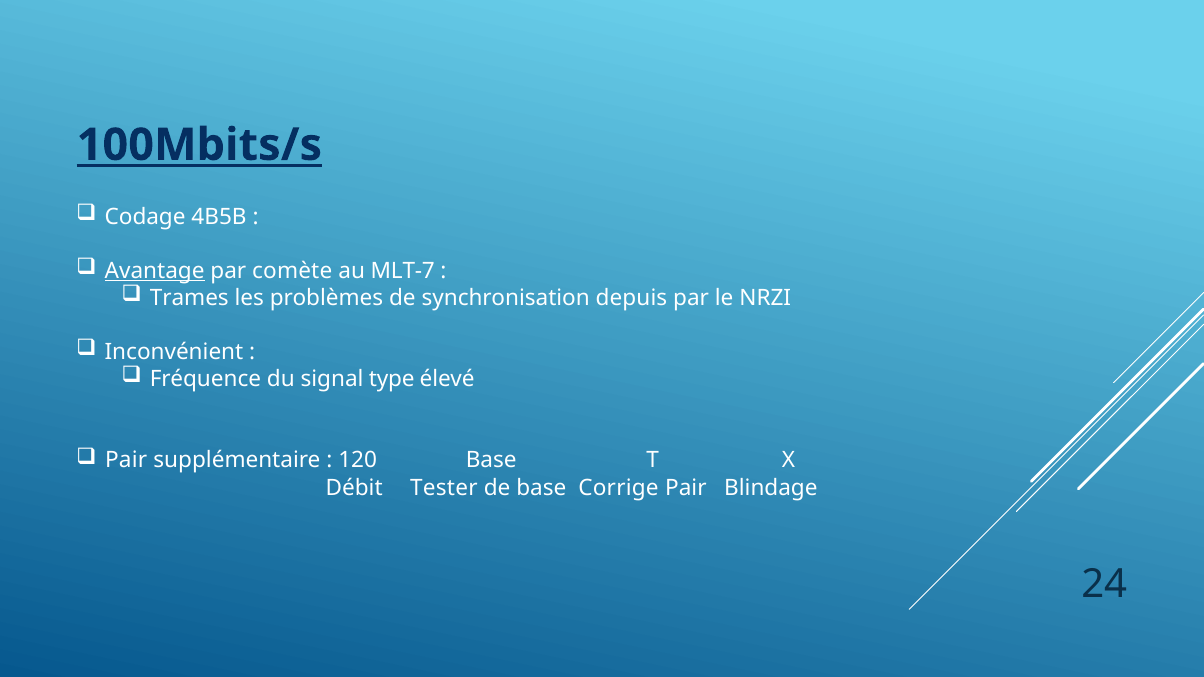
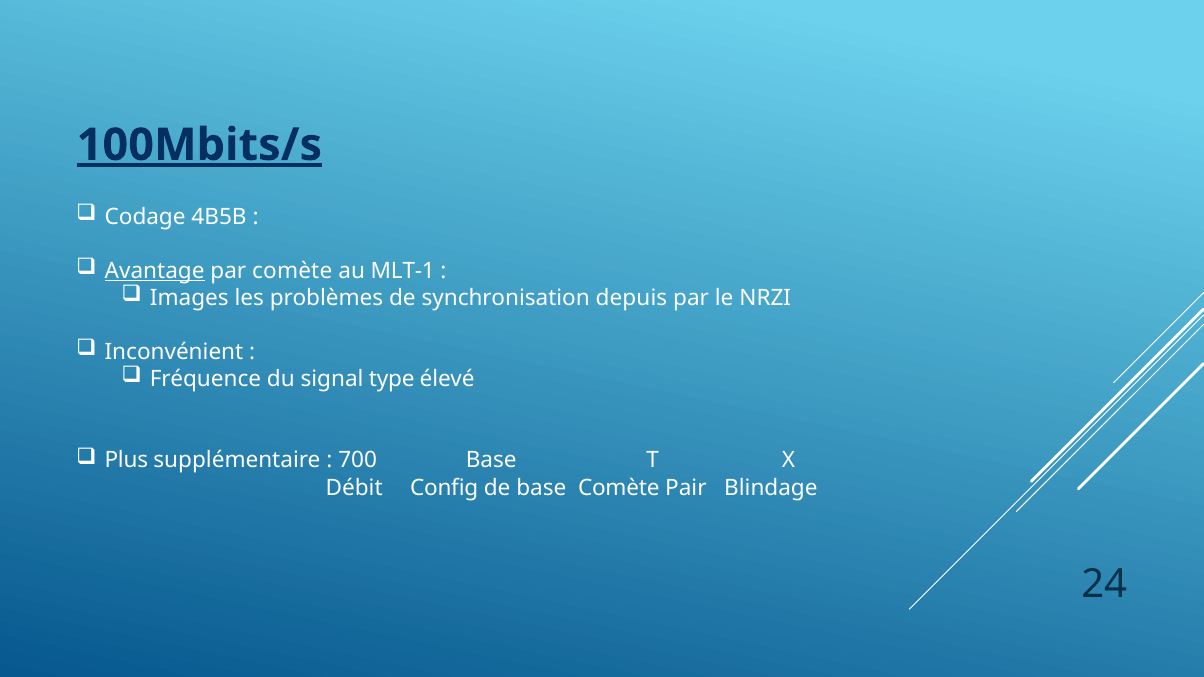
100Mbits/s underline: none -> present
MLT-7: MLT-7 -> MLT-1
Trames: Trames -> Images
Pair at (126, 461): Pair -> Plus
120: 120 -> 700
Tester: Tester -> Config
base Corrige: Corrige -> Comète
